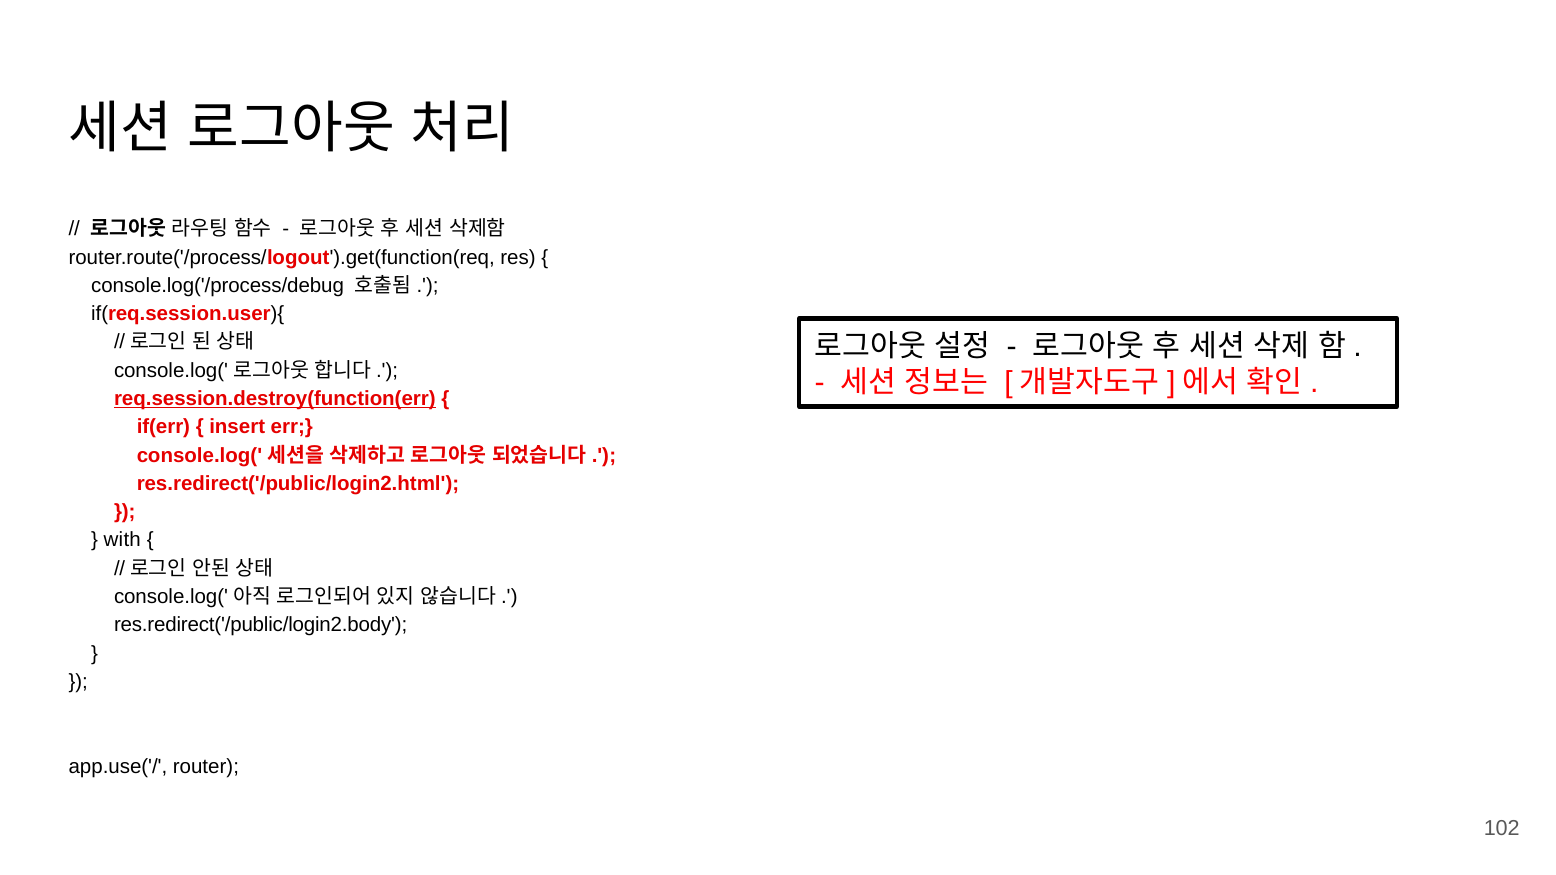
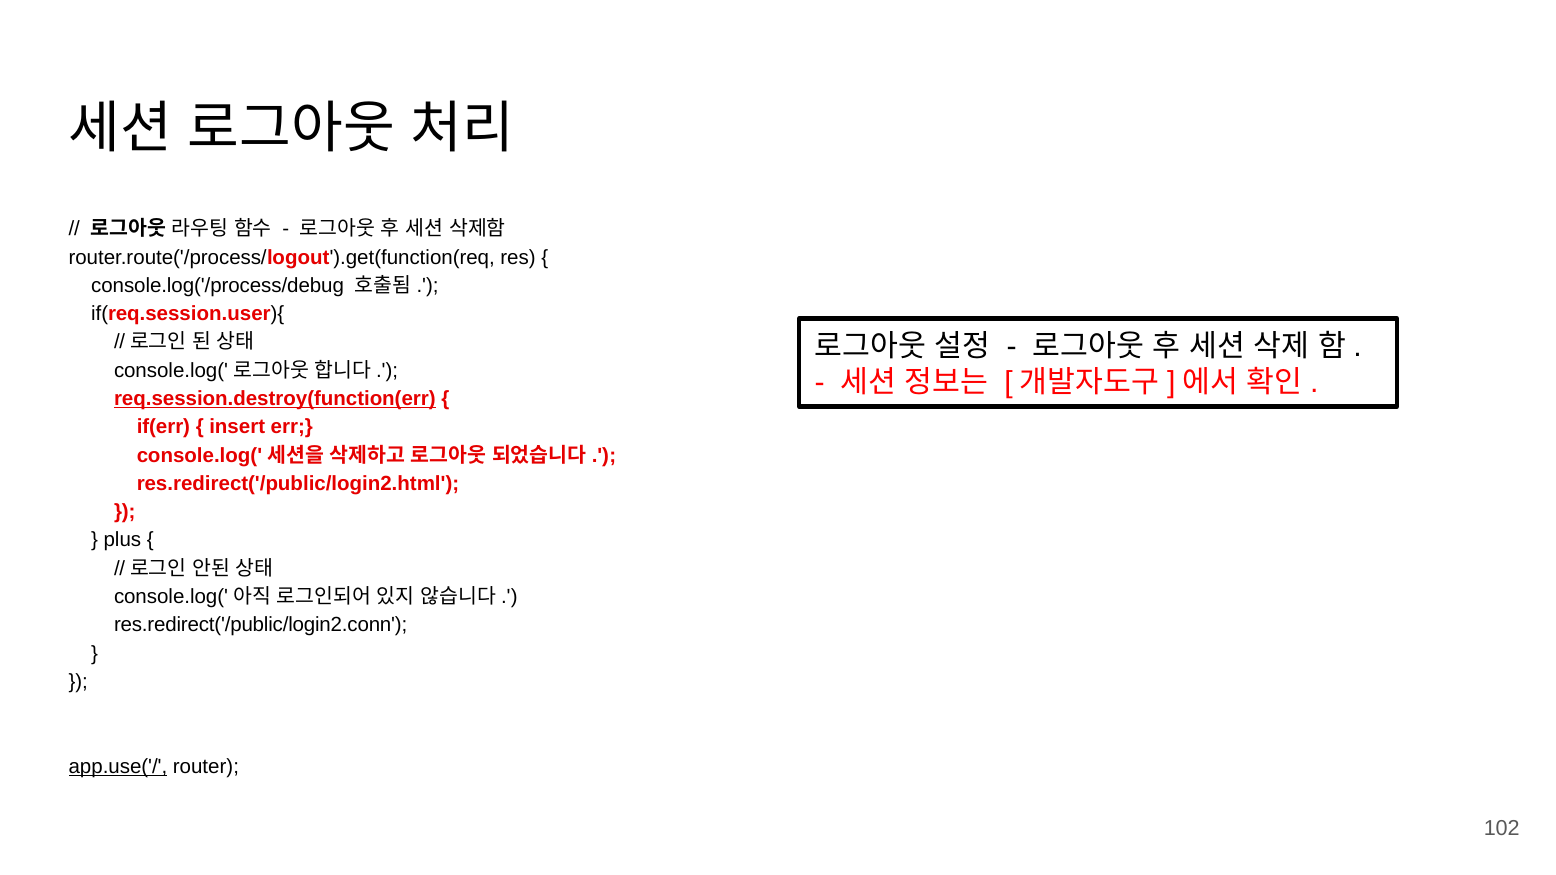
with: with -> plus
res.redirect('/public/login2.body: res.redirect('/public/login2.body -> res.redirect('/public/login2.conn
app.use('/ underline: none -> present
